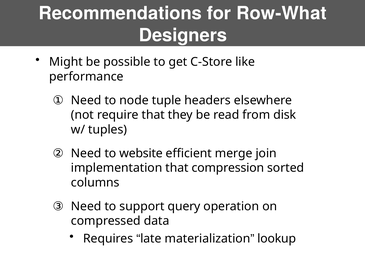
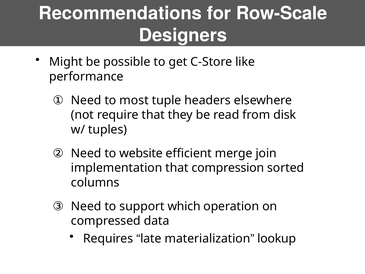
Row-What: Row-What -> Row-Scale
node: node -> most
query: query -> which
